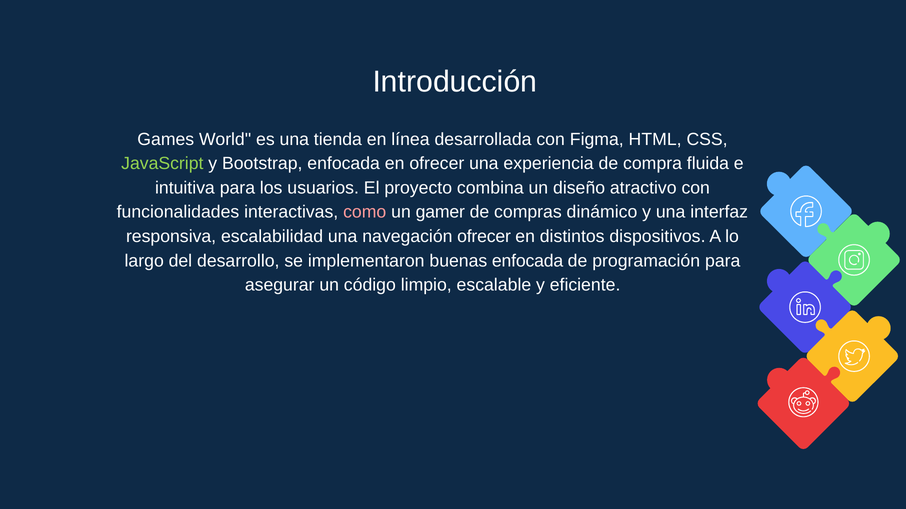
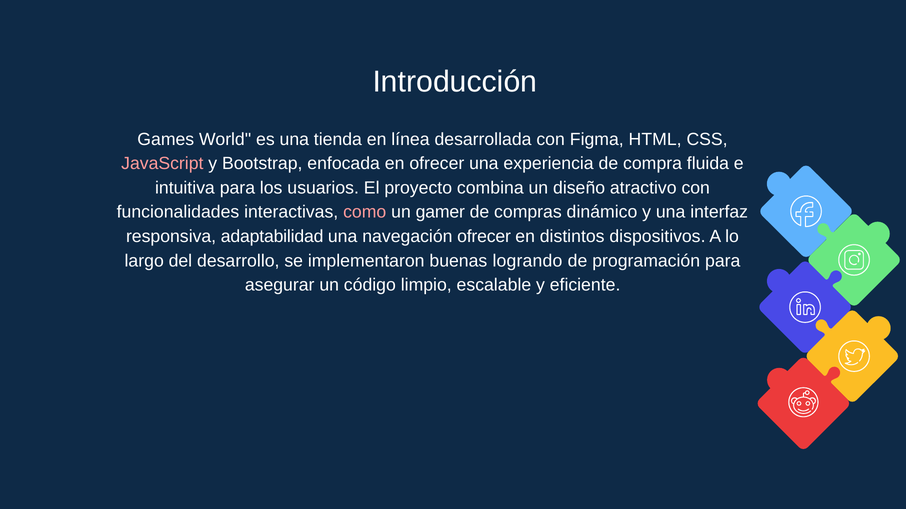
JavaScript colour: light green -> pink
escalabilidad: escalabilidad -> adaptabilidad
buenas enfocada: enfocada -> logrando
